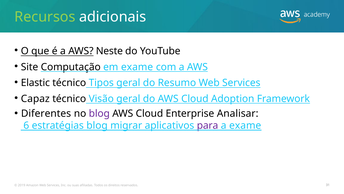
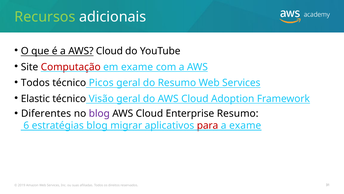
a AWS Neste: Neste -> Cloud
Computação colour: black -> red
Elastic at (35, 83): Elastic -> Todos
Tipos: Tipos -> Picos
Capaz: Capaz -> Elastic
Enterprise Analisar: Analisar -> Resumo
para colour: purple -> red
